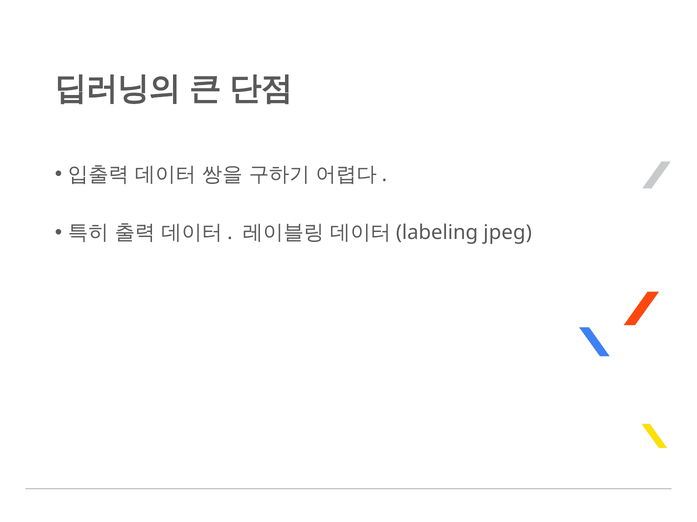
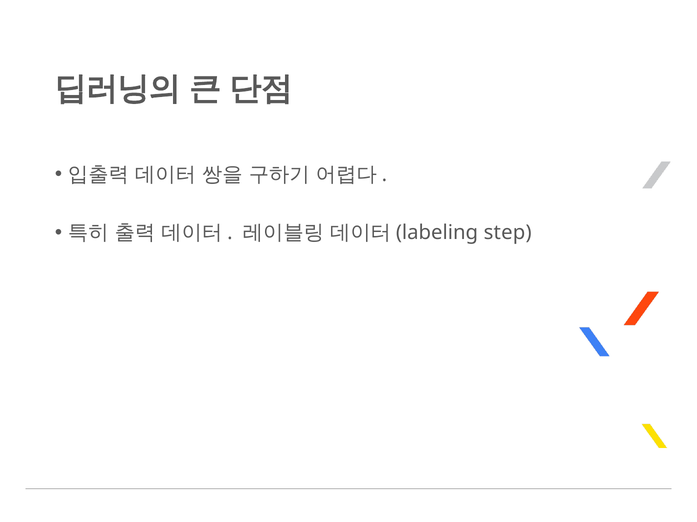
jpeg: jpeg -> step
